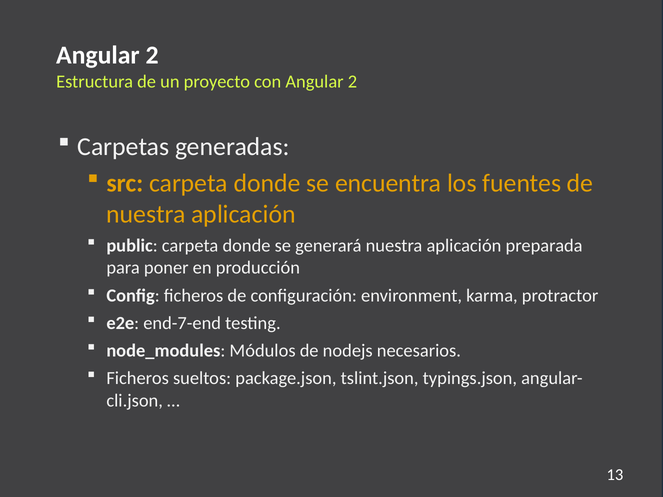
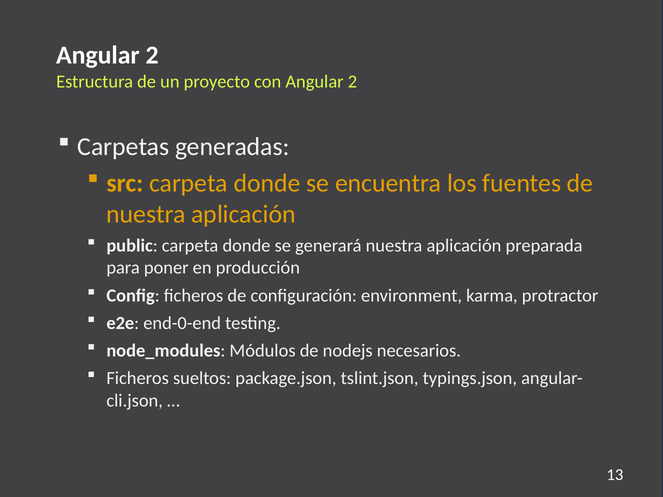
end-7-end: end-7-end -> end-0-end
